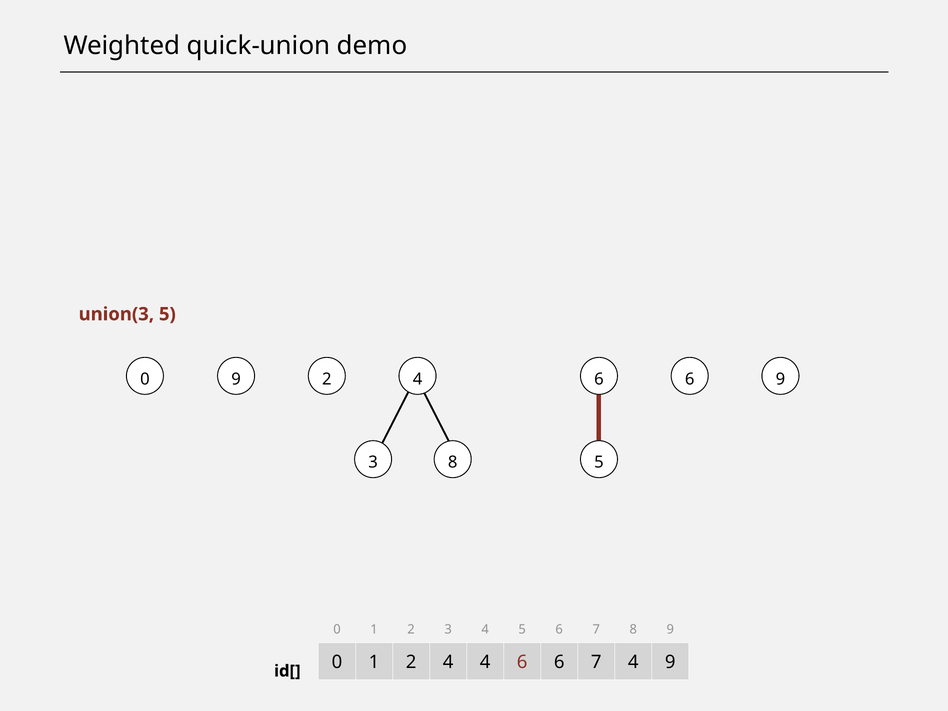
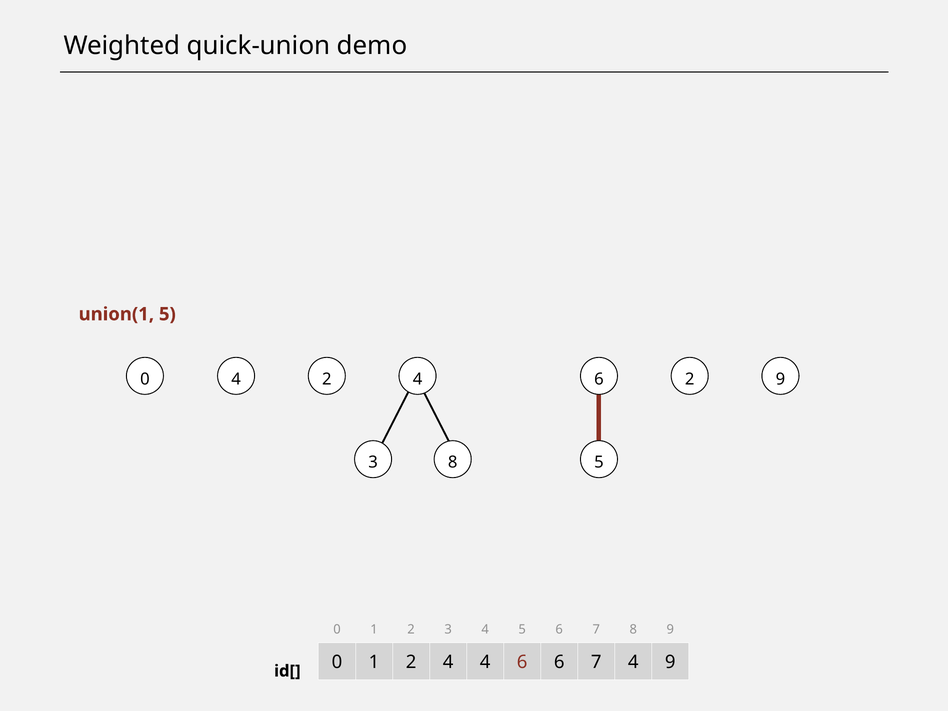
union(3: union(3 -> union(1
0 9: 9 -> 4
6 6: 6 -> 2
